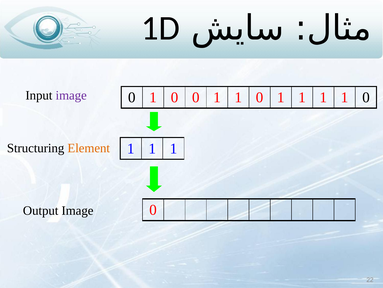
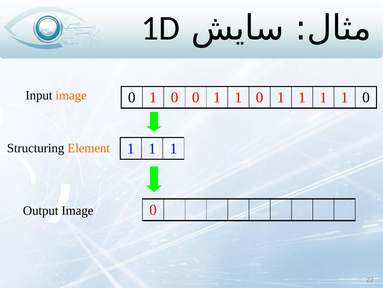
image at (71, 95) colour: purple -> orange
